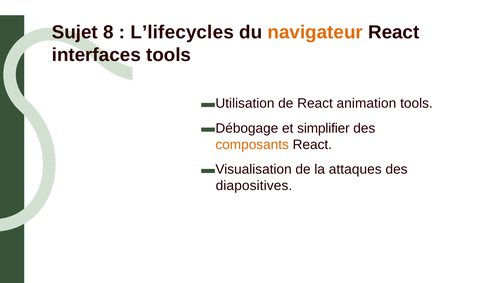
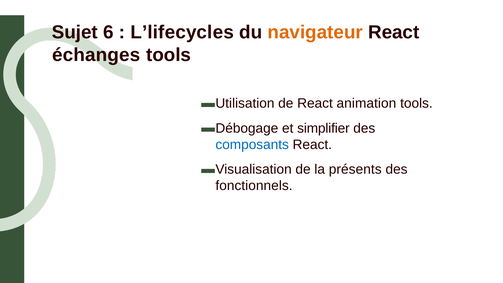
8: 8 -> 6
interfaces: interfaces -> échanges
composants colour: orange -> blue
attaques: attaques -> présents
diapositives: diapositives -> fonctionnels
